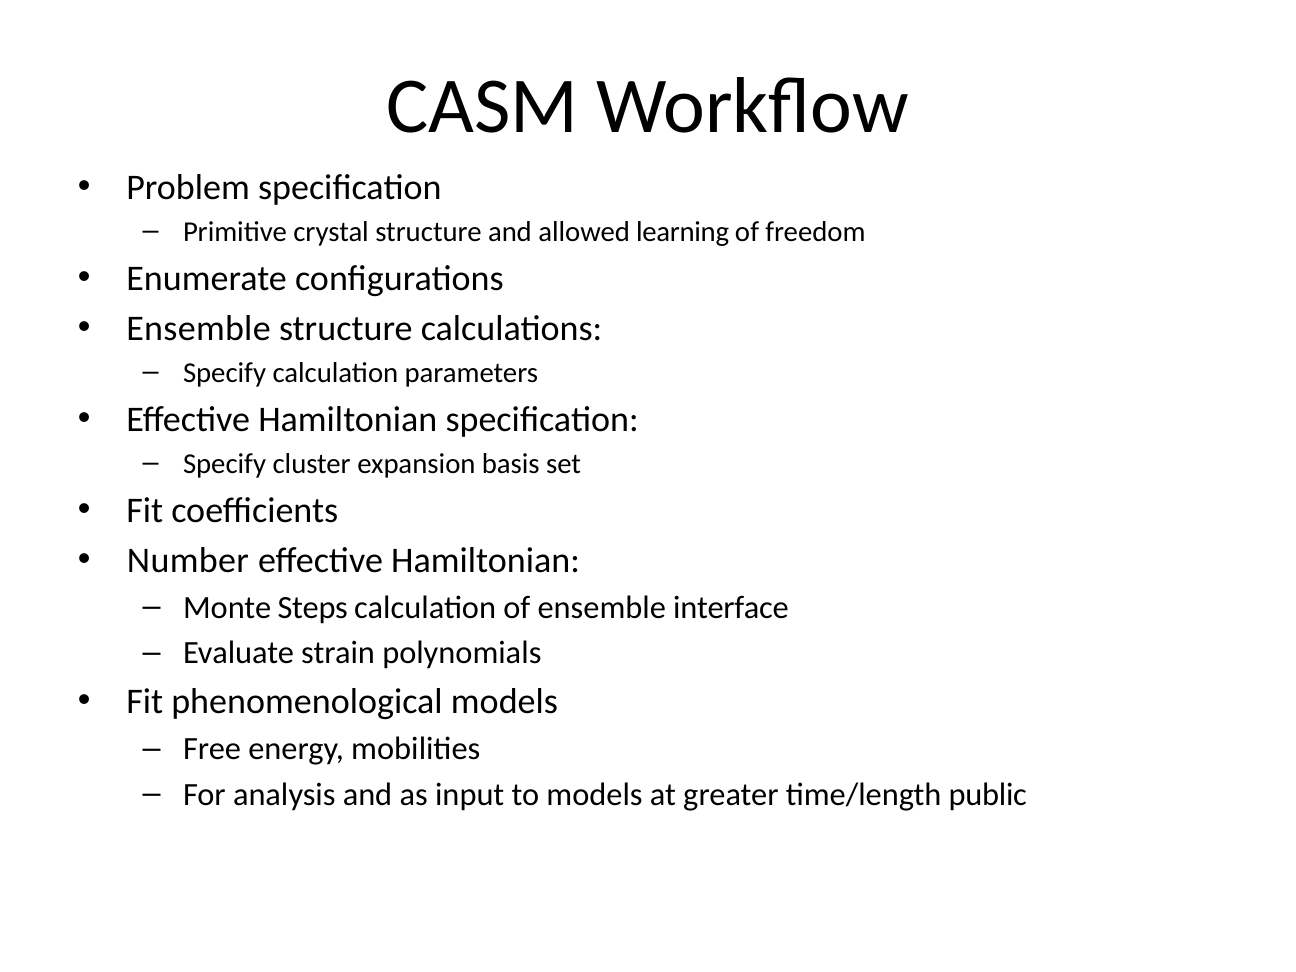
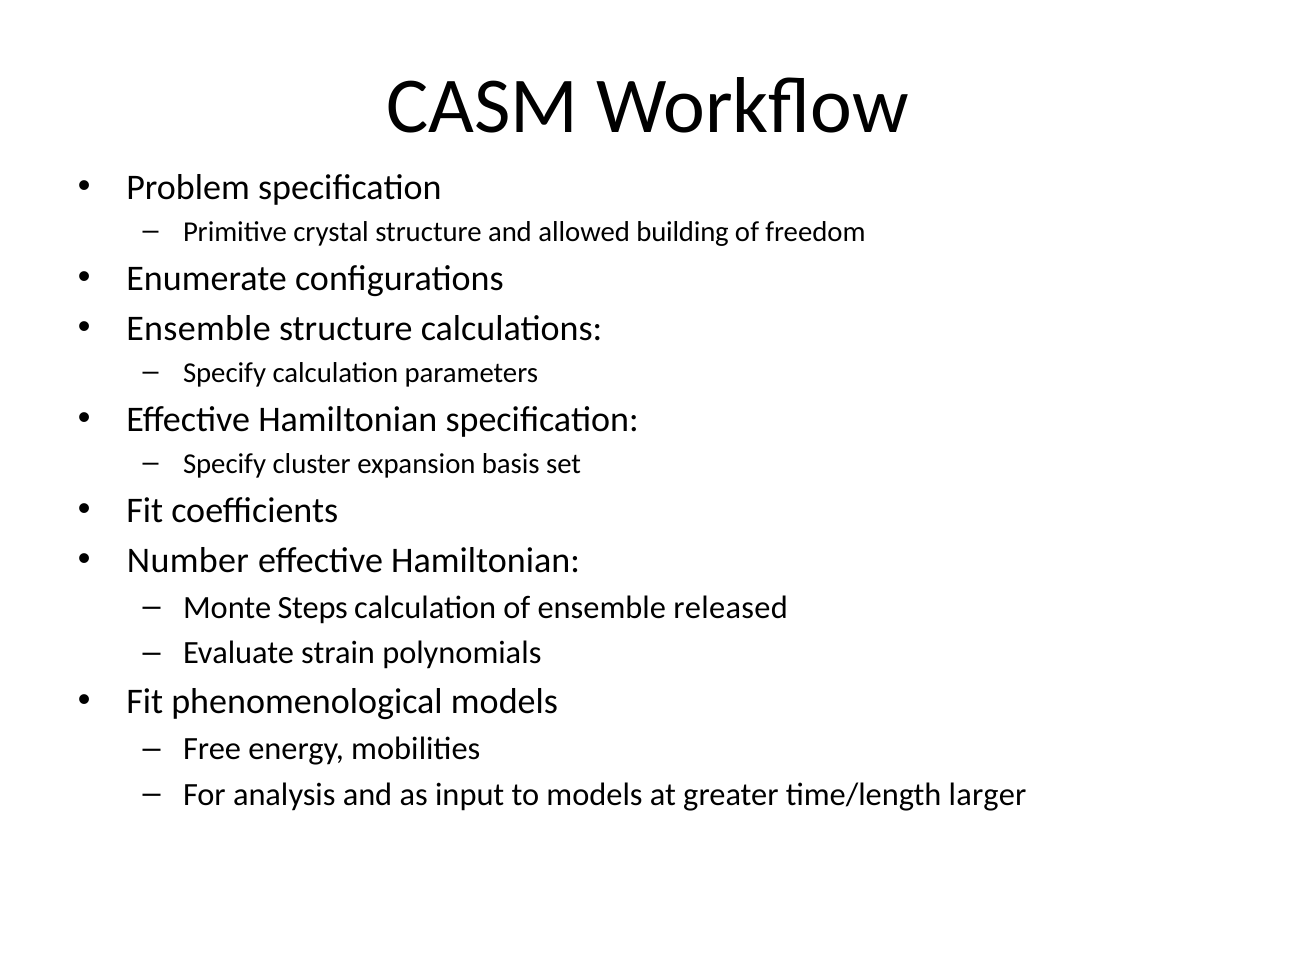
learning: learning -> building
interface: interface -> released
public: public -> larger
